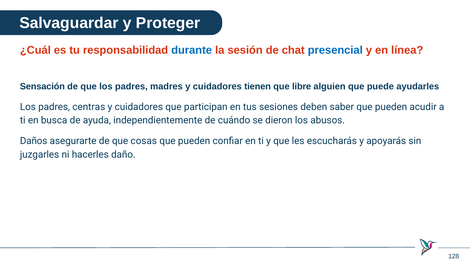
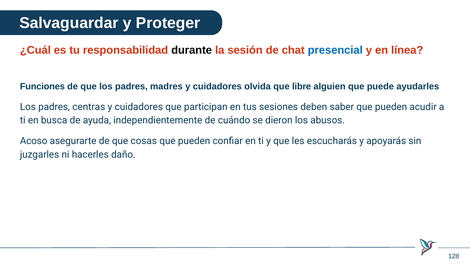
durante colour: blue -> black
Sensación: Sensación -> Funciones
tienen: tienen -> olvida
Daños: Daños -> Acoso
